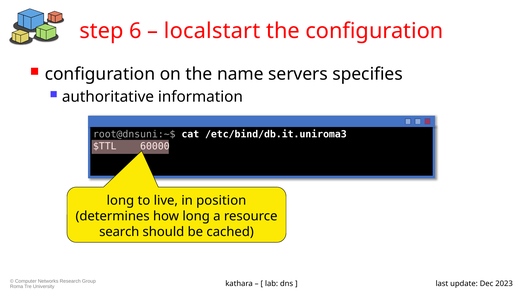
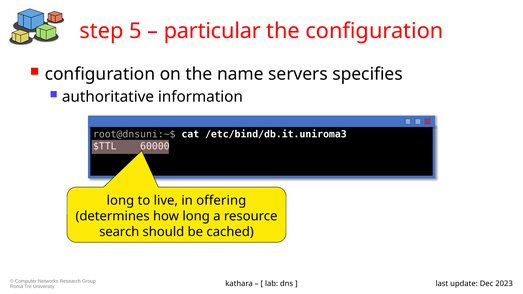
6: 6 -> 5
localstart: localstart -> particular
position: position -> offering
